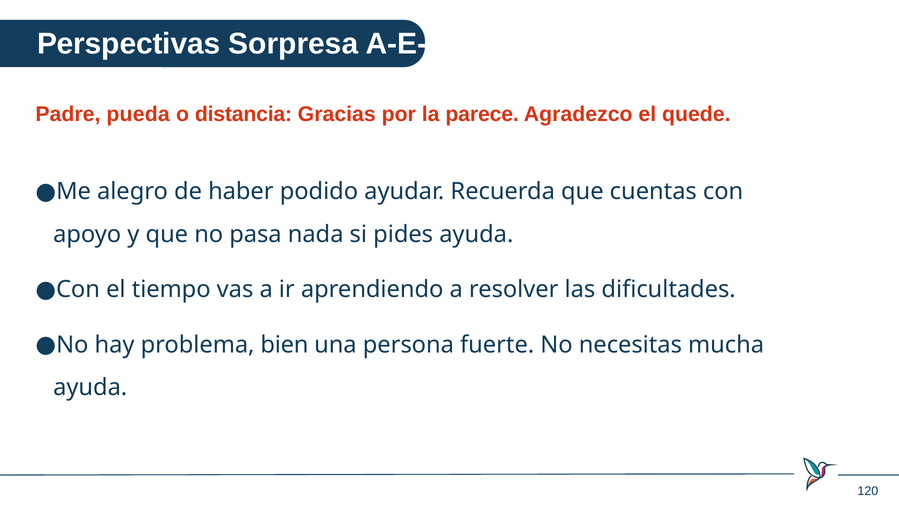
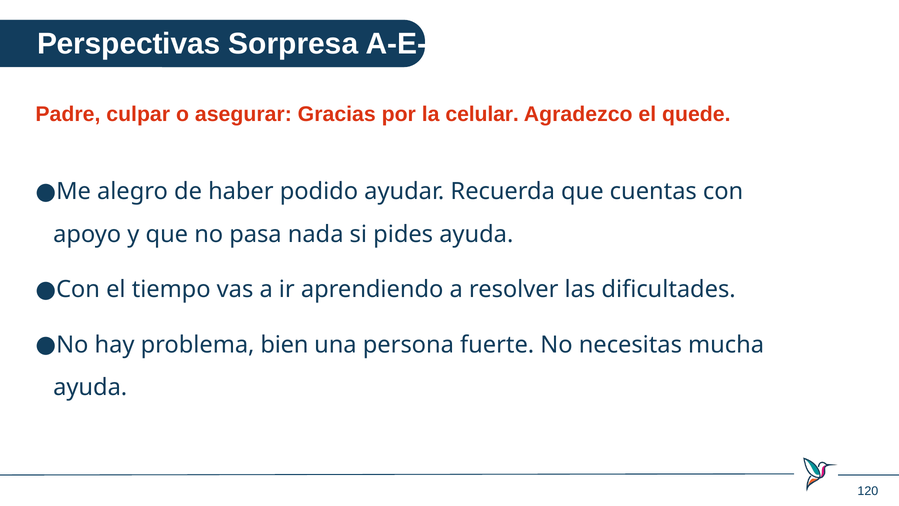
pueda: pueda -> culpar
distancia: distancia -> asegurar
parece: parece -> celular
